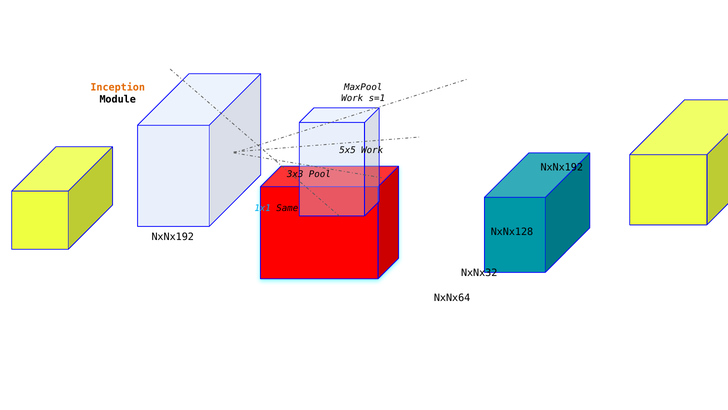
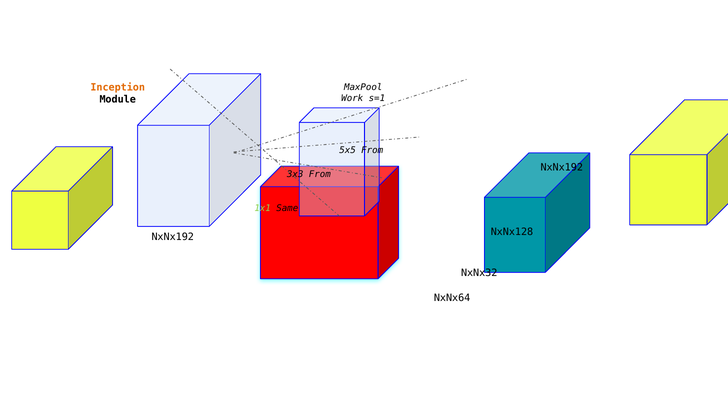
5x5 Work: Work -> From
3x3 Pool: Pool -> From
1x1 colour: light blue -> light green
